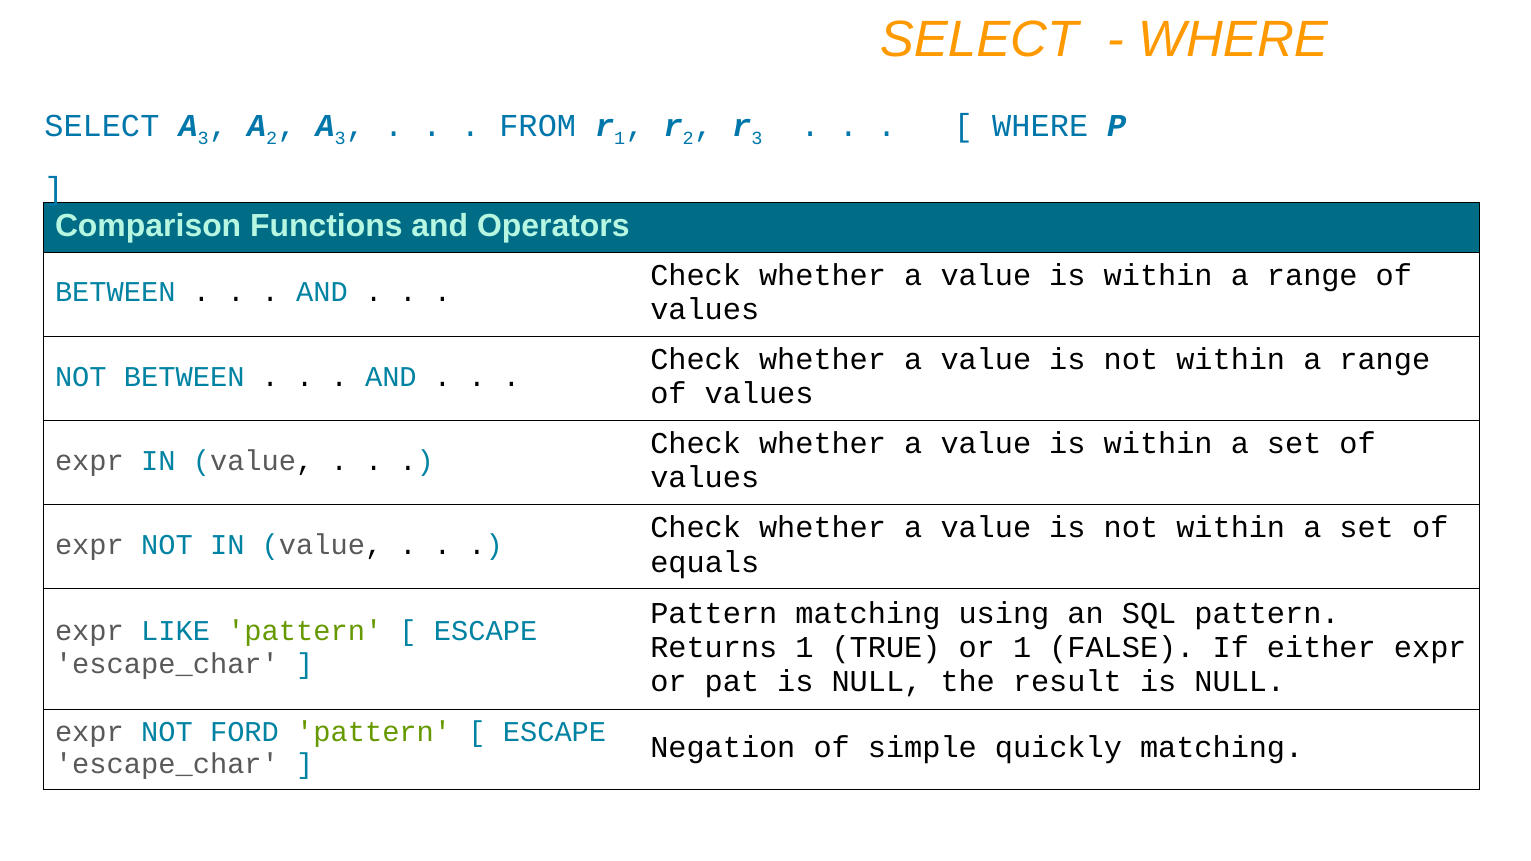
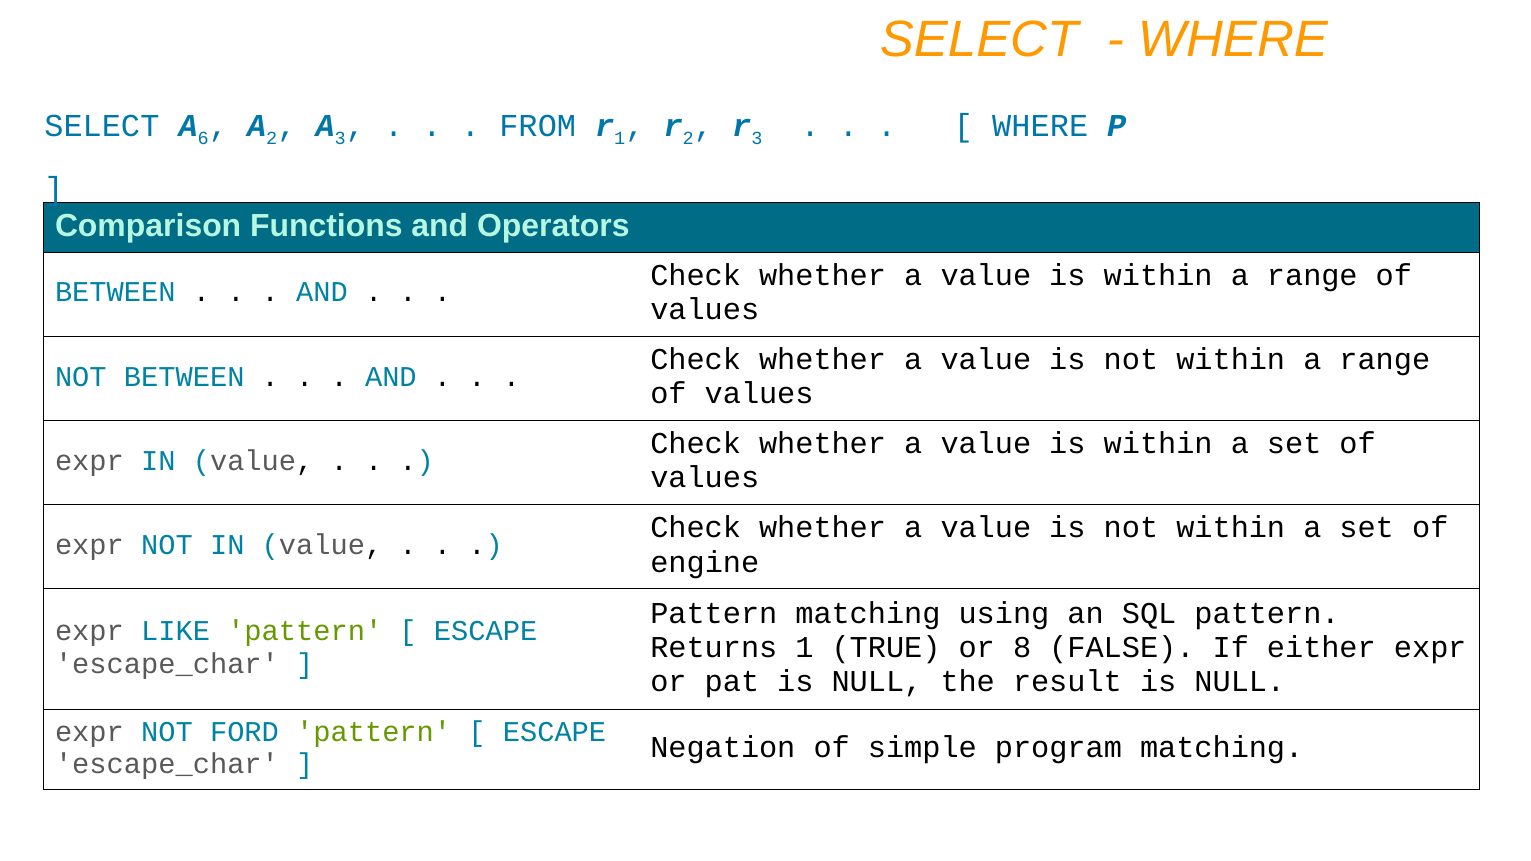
SELECT A 3: 3 -> 6
equals: equals -> engine
or 1: 1 -> 8
quickly: quickly -> program
